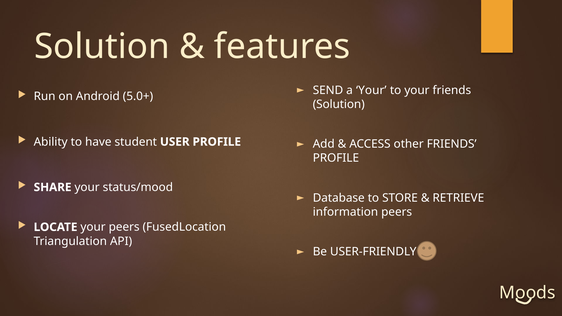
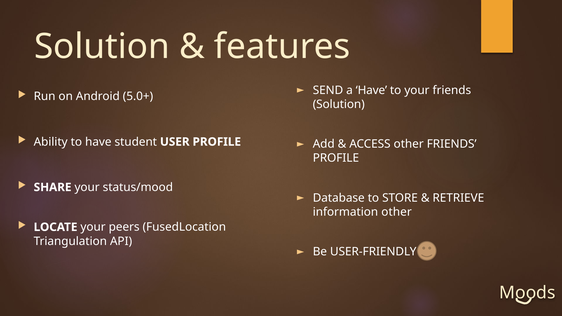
a Your: Your -> Have
information peers: peers -> other
